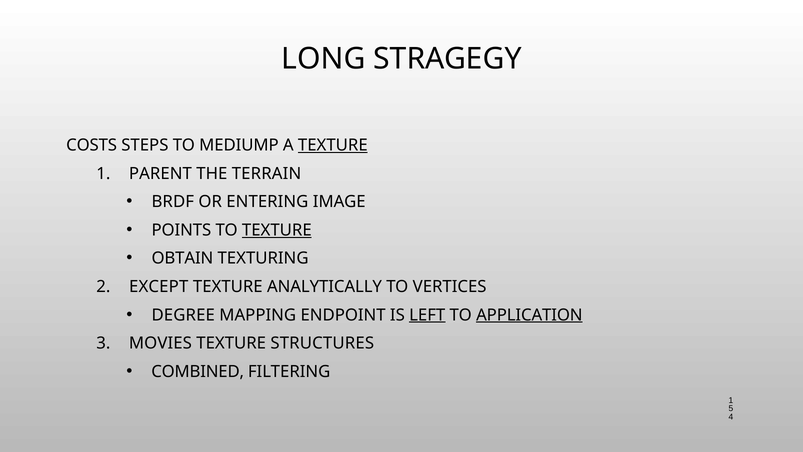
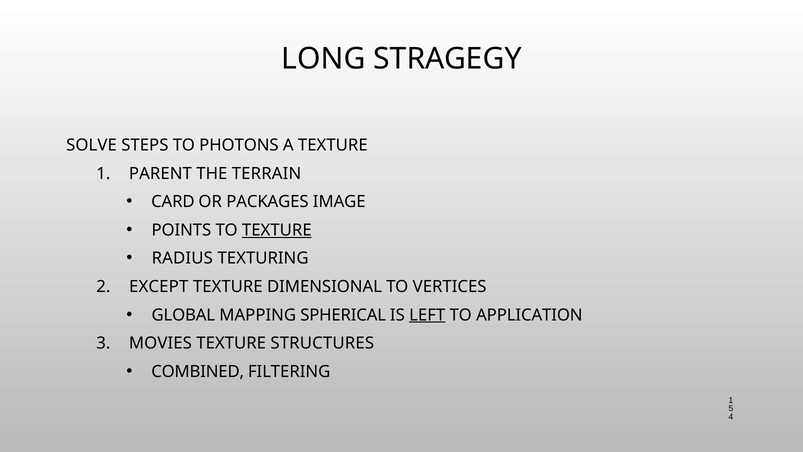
COSTS: COSTS -> SOLVE
MEDIUMP: MEDIUMP -> PHOTONS
TEXTURE at (333, 145) underline: present -> none
BRDF: BRDF -> CARD
ENTERING: ENTERING -> PACKAGES
OBTAIN: OBTAIN -> RADIUS
ANALYTICALLY: ANALYTICALLY -> DIMENSIONAL
DEGREE: DEGREE -> GLOBAL
ENDPOINT: ENDPOINT -> SPHERICAL
APPLICATION underline: present -> none
